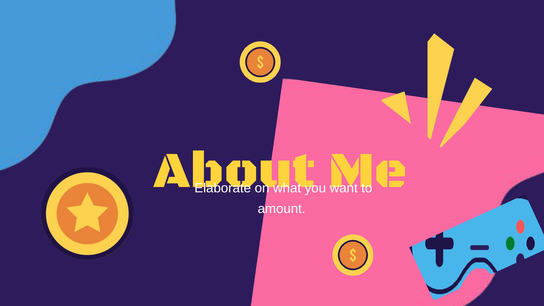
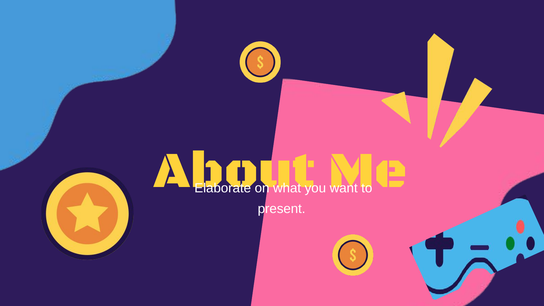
amount: amount -> present
